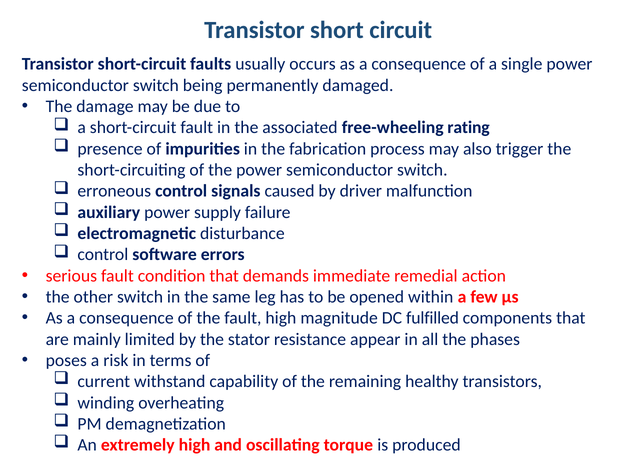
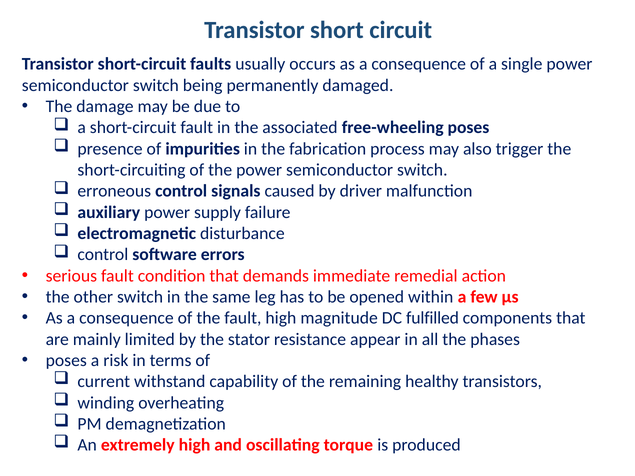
free-wheeling rating: rating -> poses
